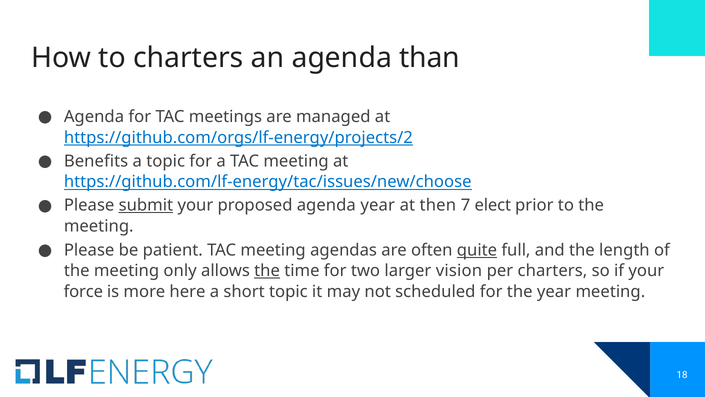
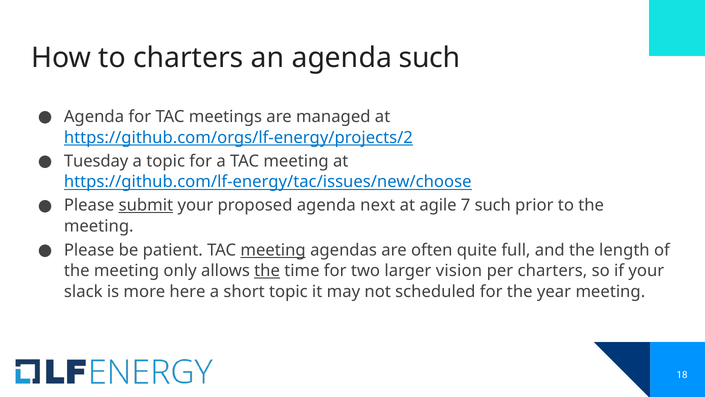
agenda than: than -> such
Benefits: Benefits -> Tuesday
agenda year: year -> next
then: then -> agile
7 elect: elect -> such
meeting at (273, 250) underline: none -> present
quite underline: present -> none
force: force -> slack
